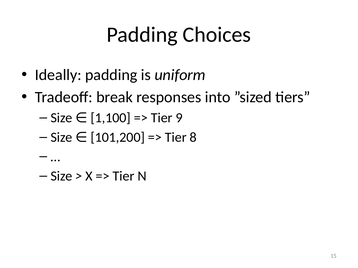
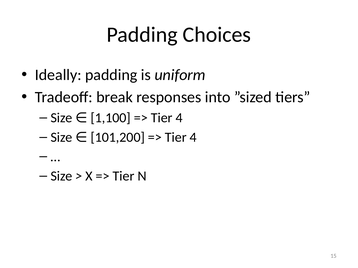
9 at (179, 118): 9 -> 4
8 at (193, 137): 8 -> 4
